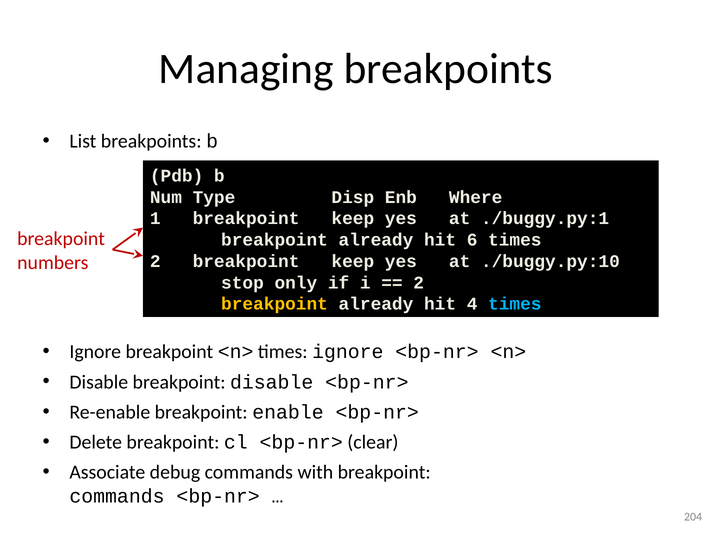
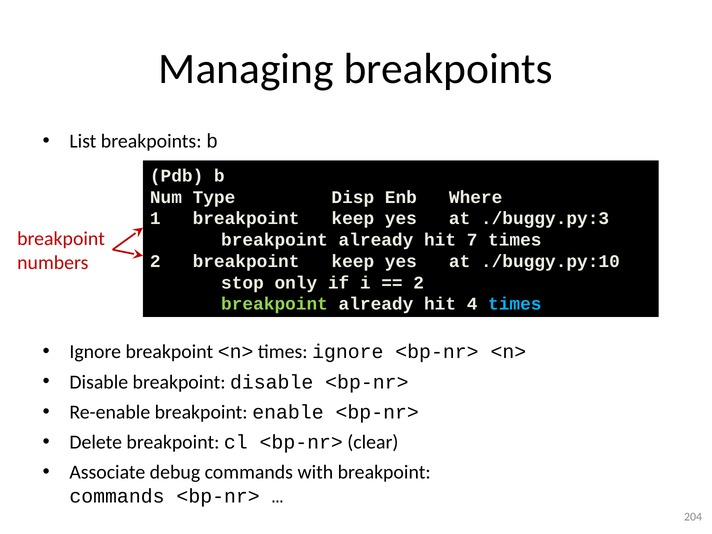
./buggy.py:1: ./buggy.py:1 -> ./buggy.py:3
6: 6 -> 7
breakpoint at (275, 304) colour: yellow -> light green
